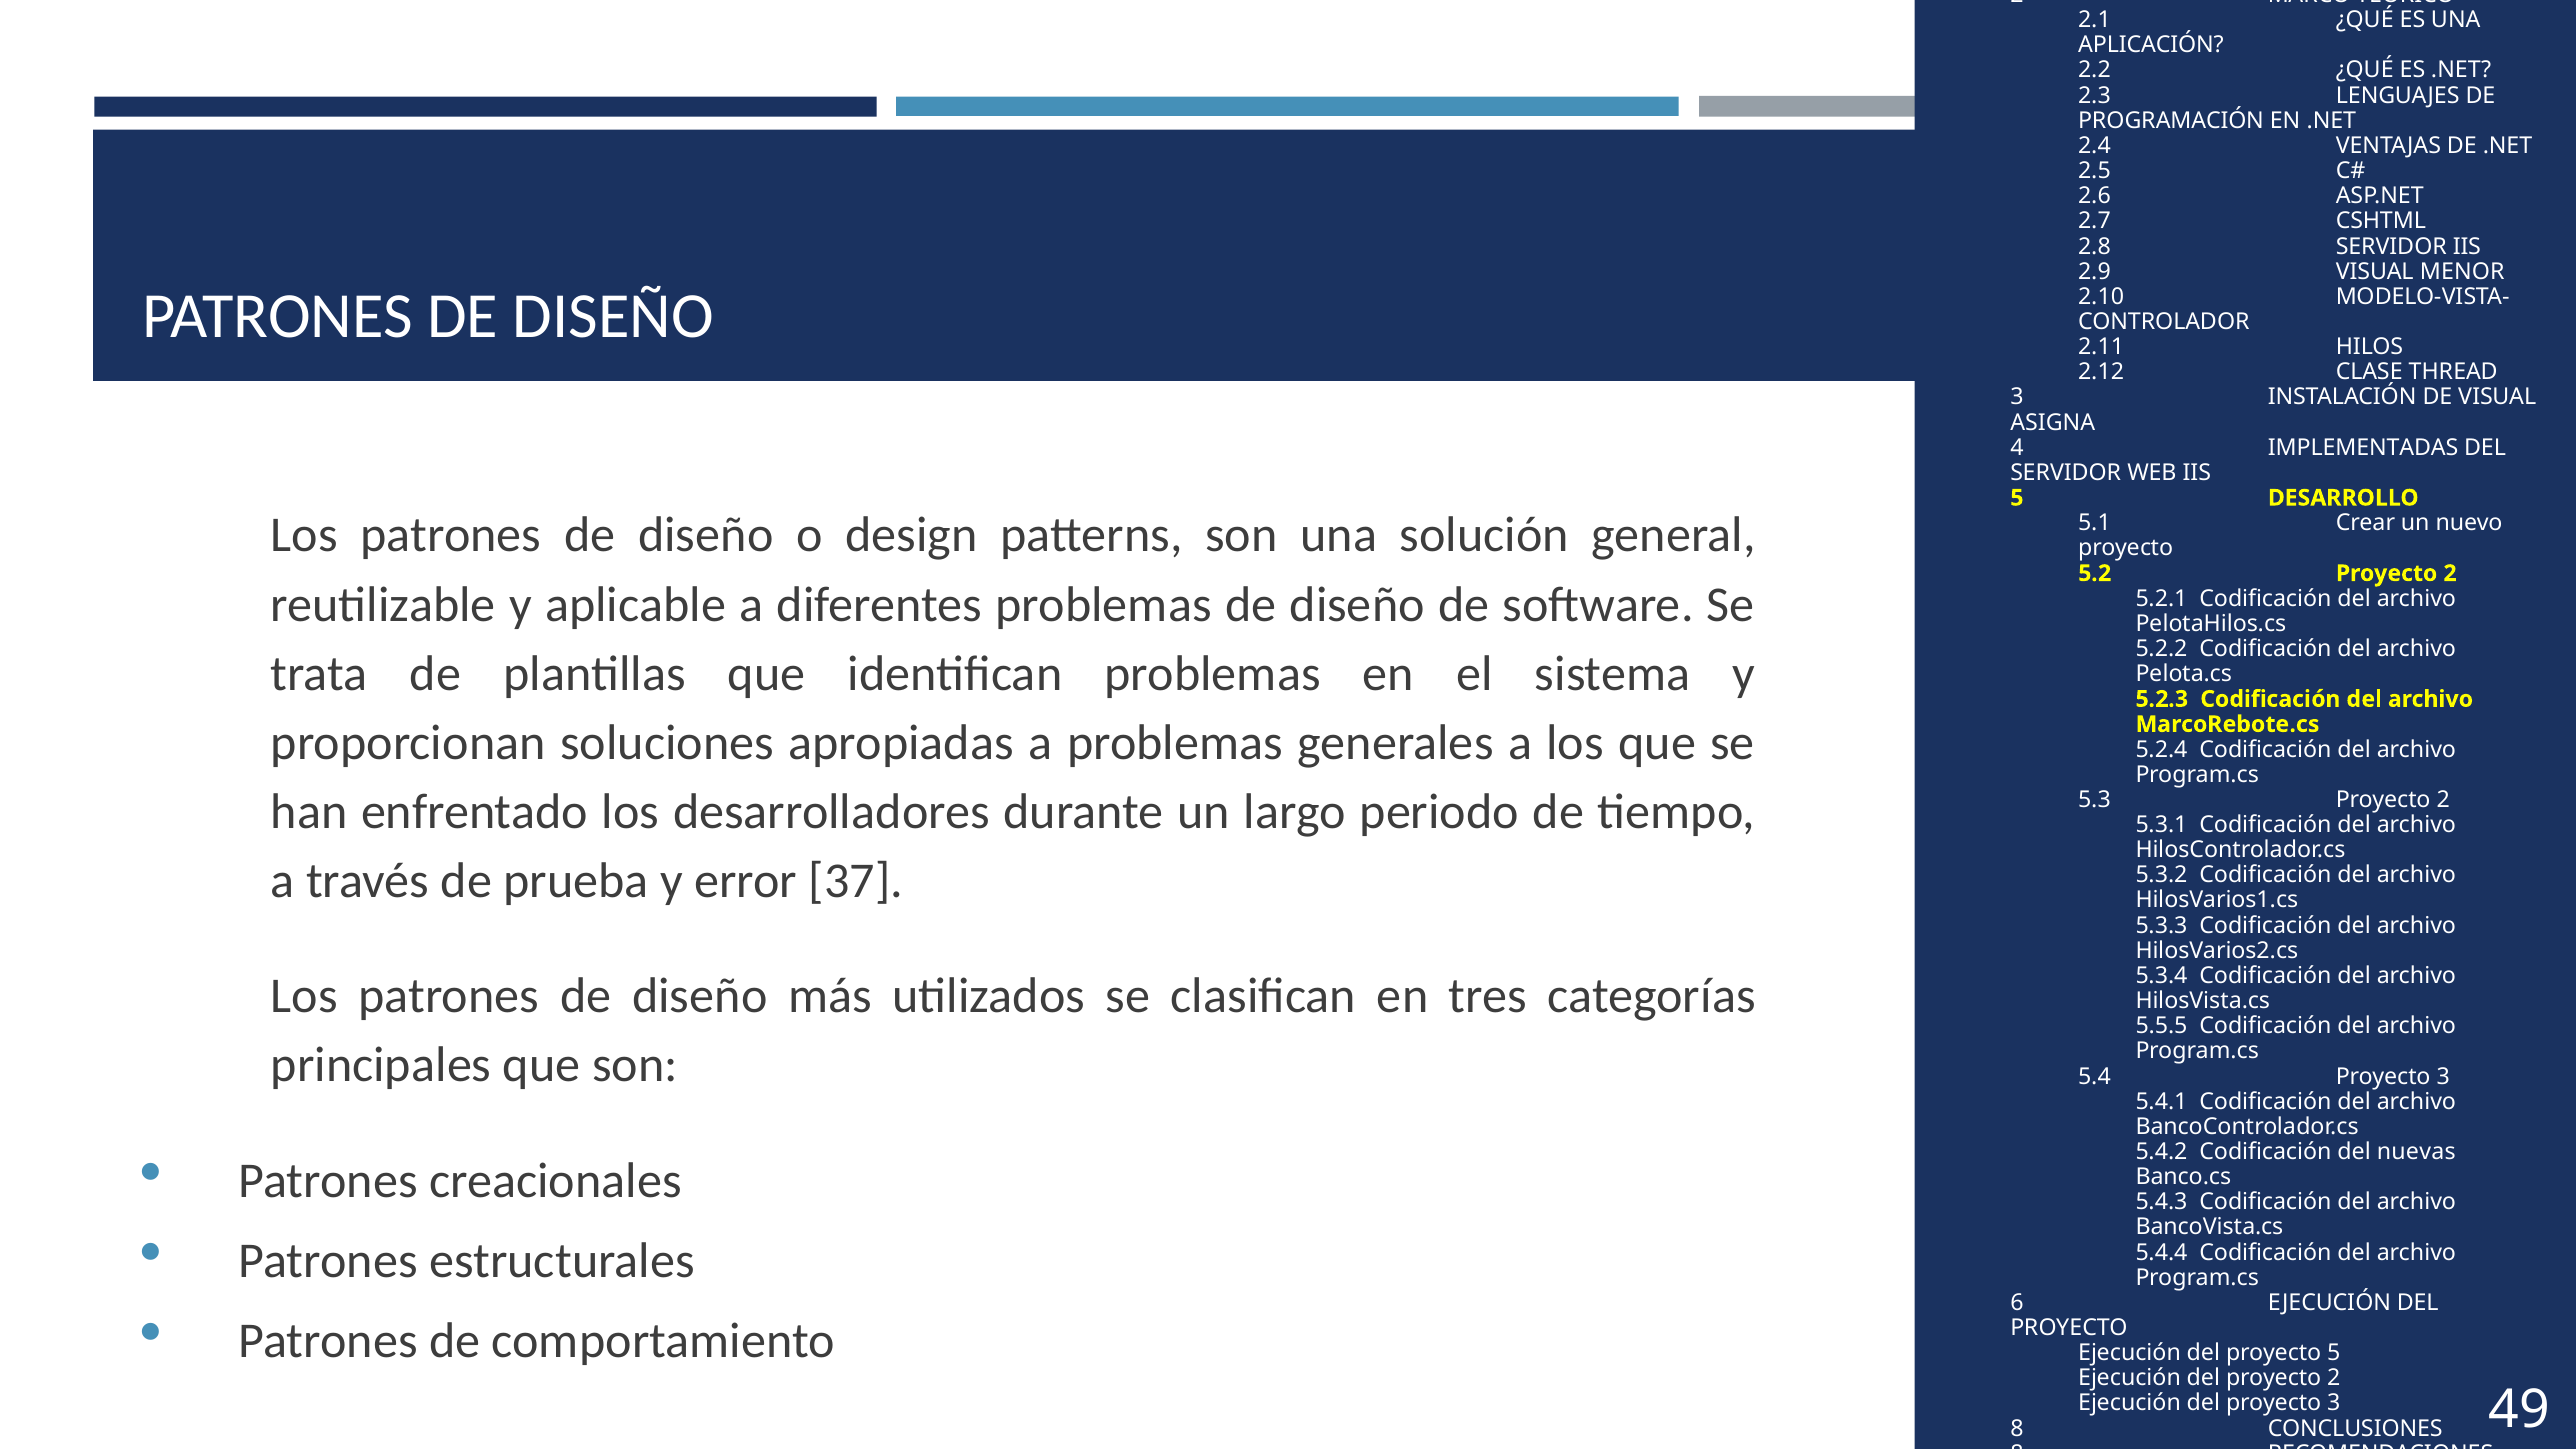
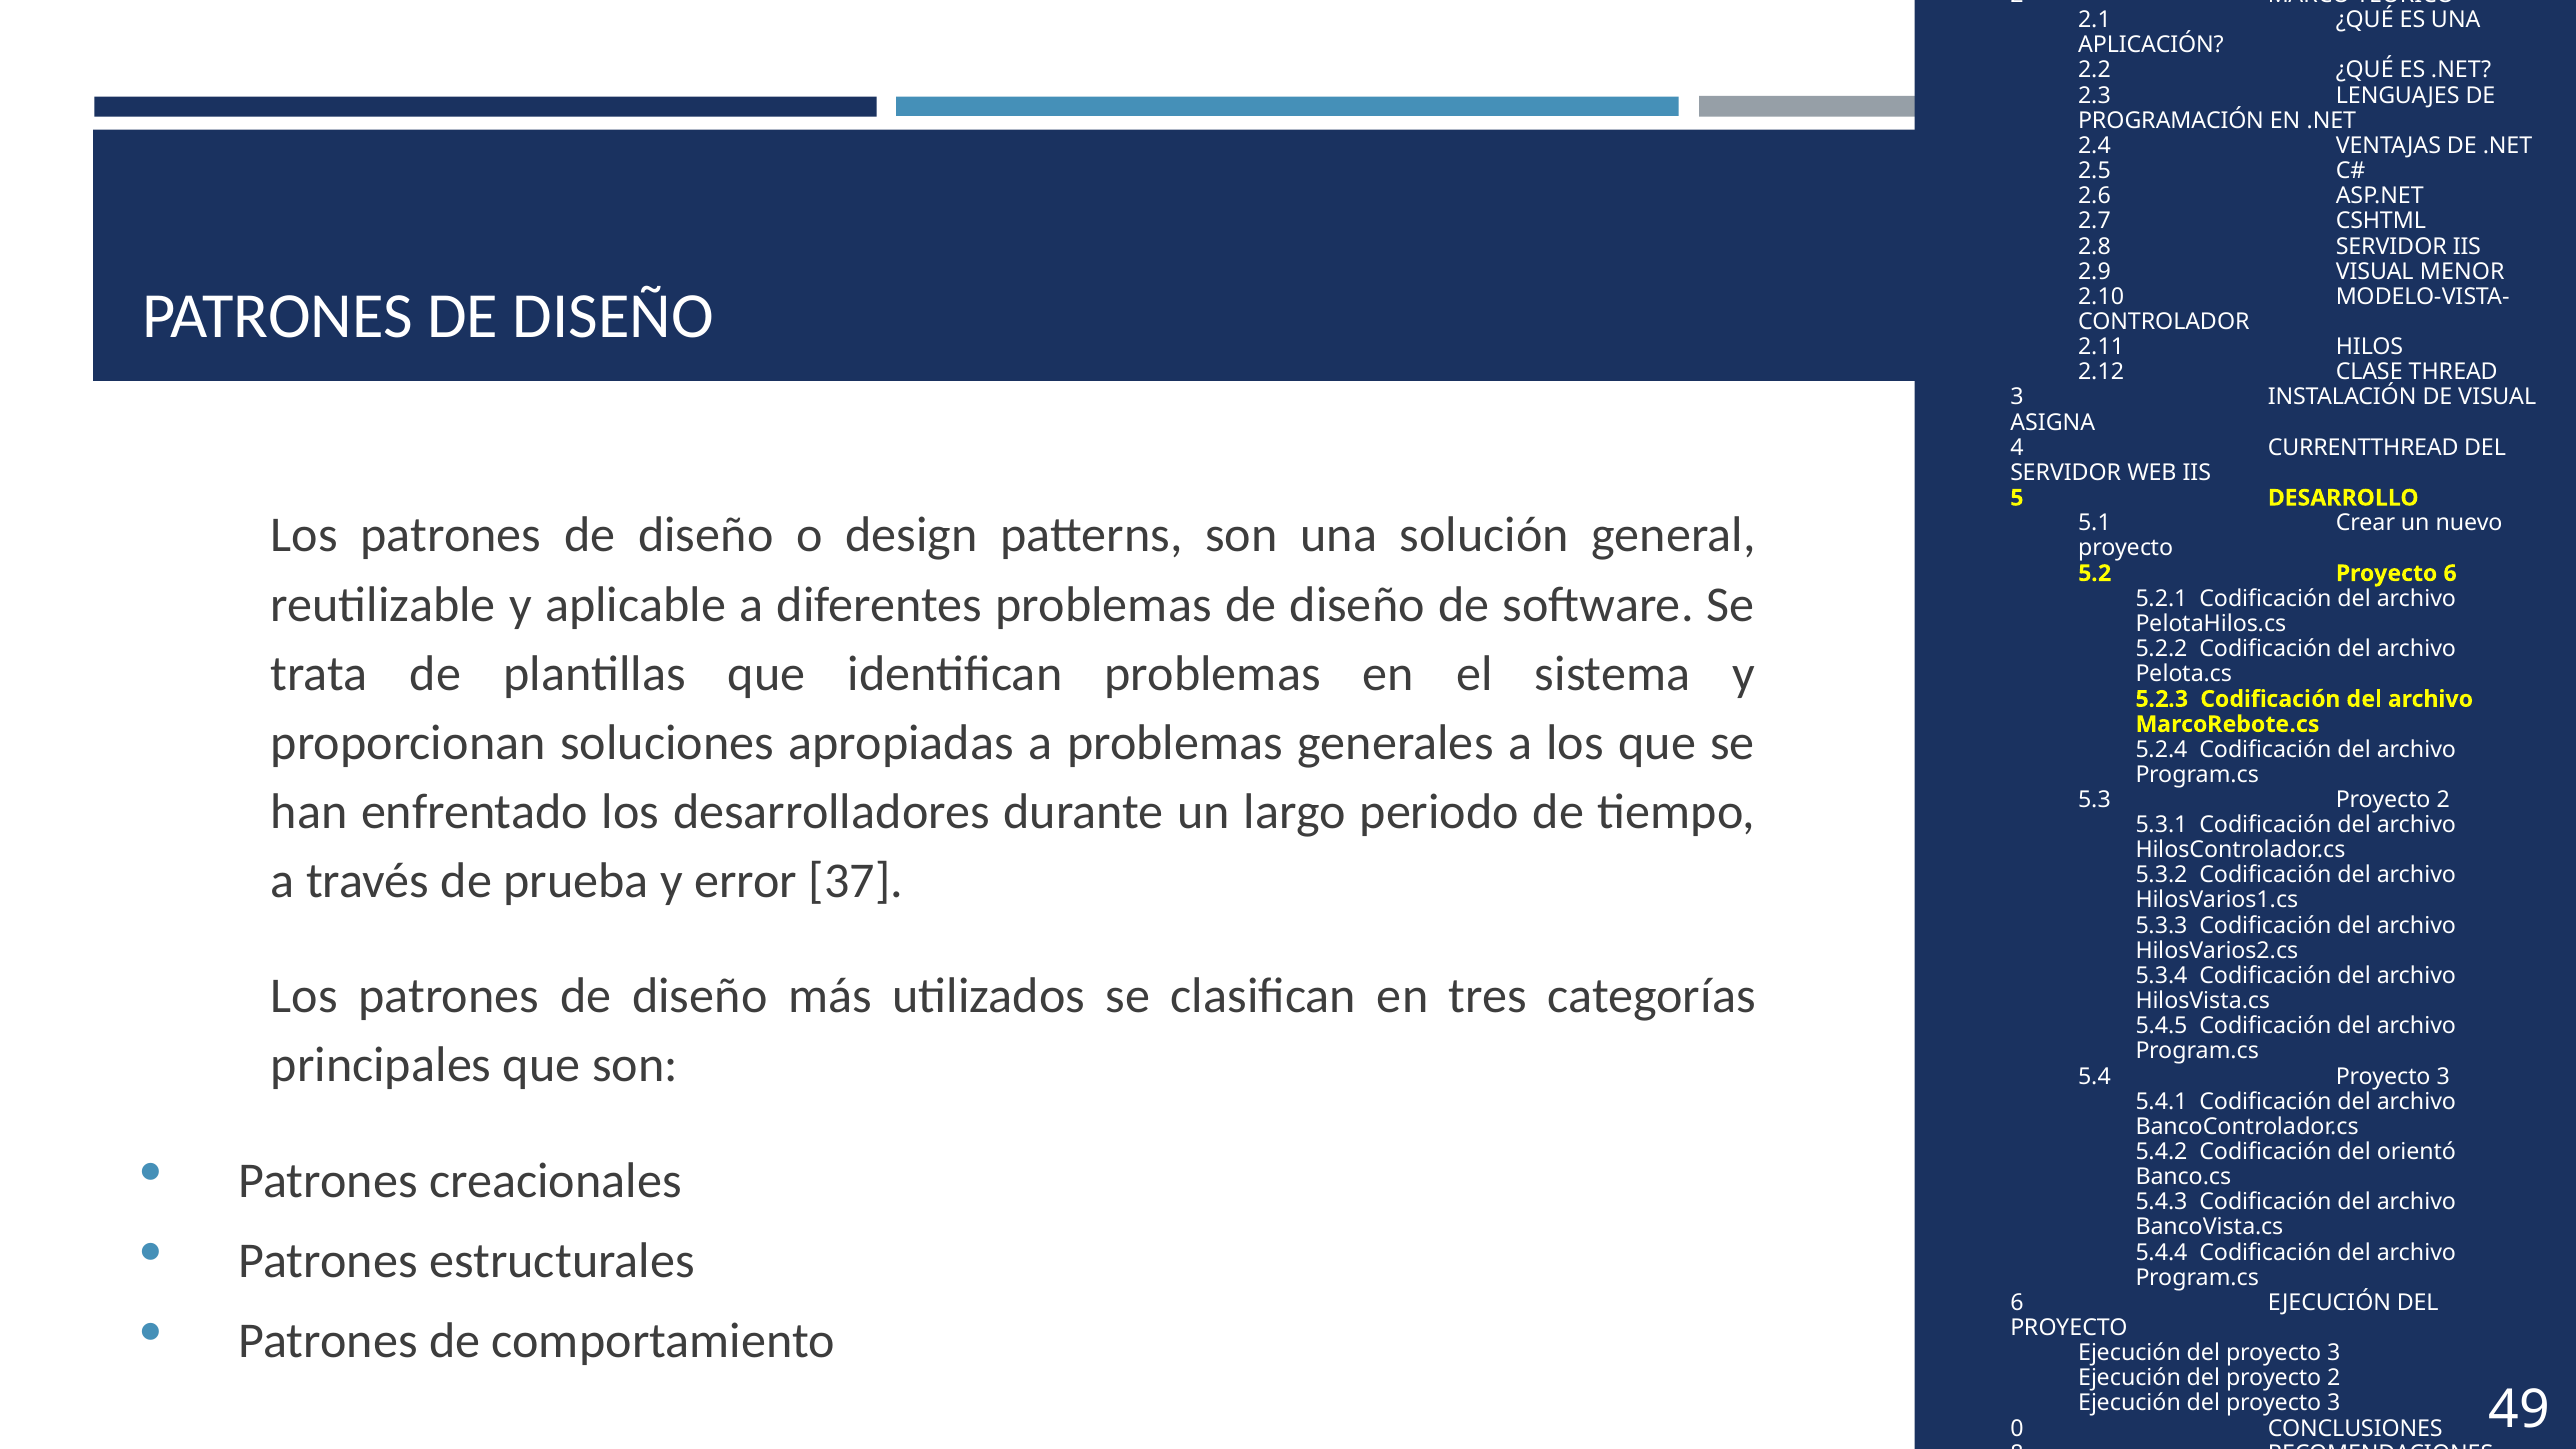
IMPLEMENTADAS: IMPLEMENTADAS -> CURRENTTHREAD
5.2 Proyecto 2: 2 -> 6
5.5.5: 5.5.5 -> 5.4.5
nuevas: nuevas -> orientó
5 at (2334, 1353): 5 -> 3
8 at (2017, 1429): 8 -> 0
